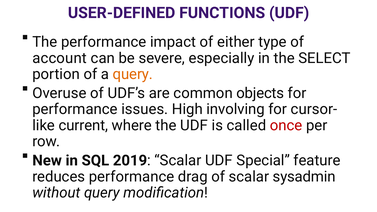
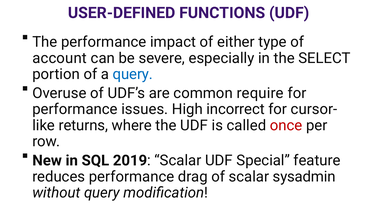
query at (133, 74) colour: orange -> blue
objects: objects -> require
involving: involving -> incorrect
current: current -> returns
